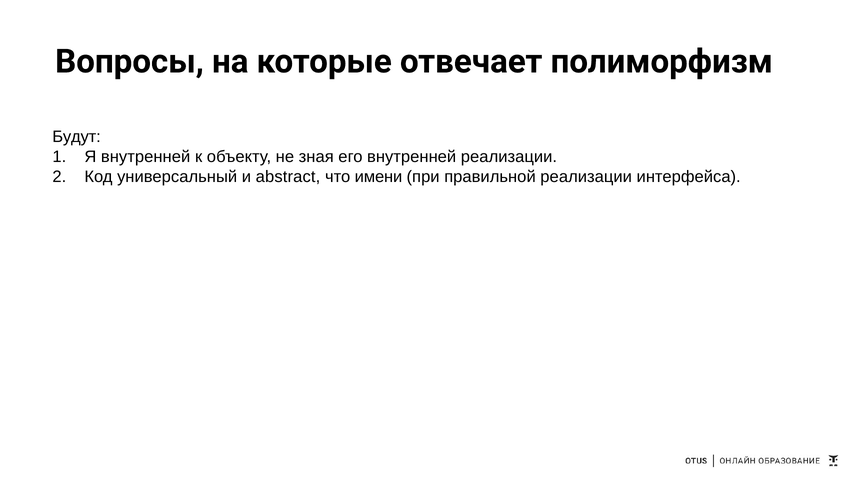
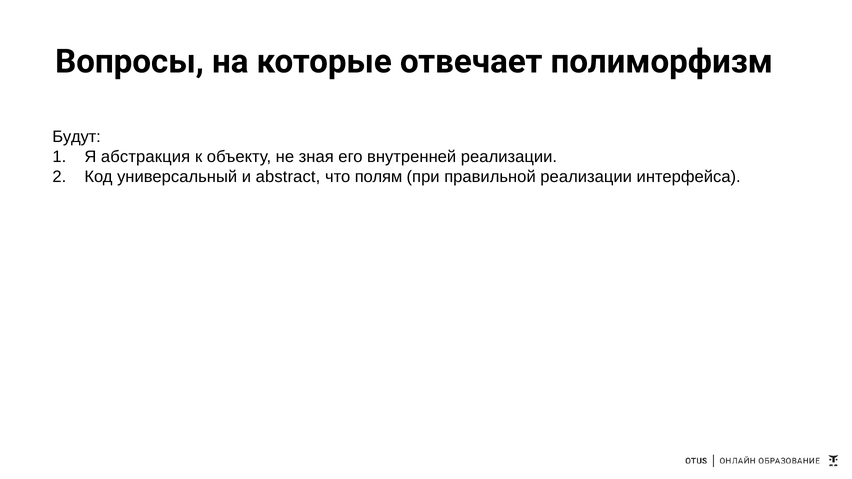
Я внутренней: внутренней -> абстракция
имени: имени -> полям
